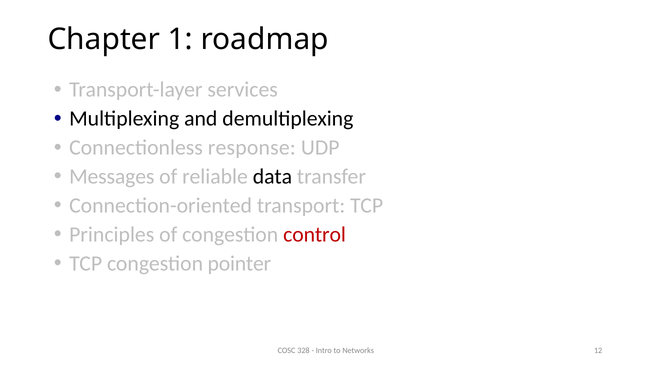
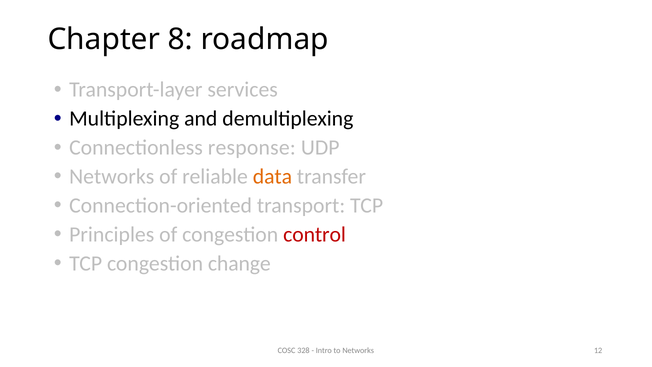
1: 1 -> 8
Messages at (112, 176): Messages -> Networks
data colour: black -> orange
pointer: pointer -> change
